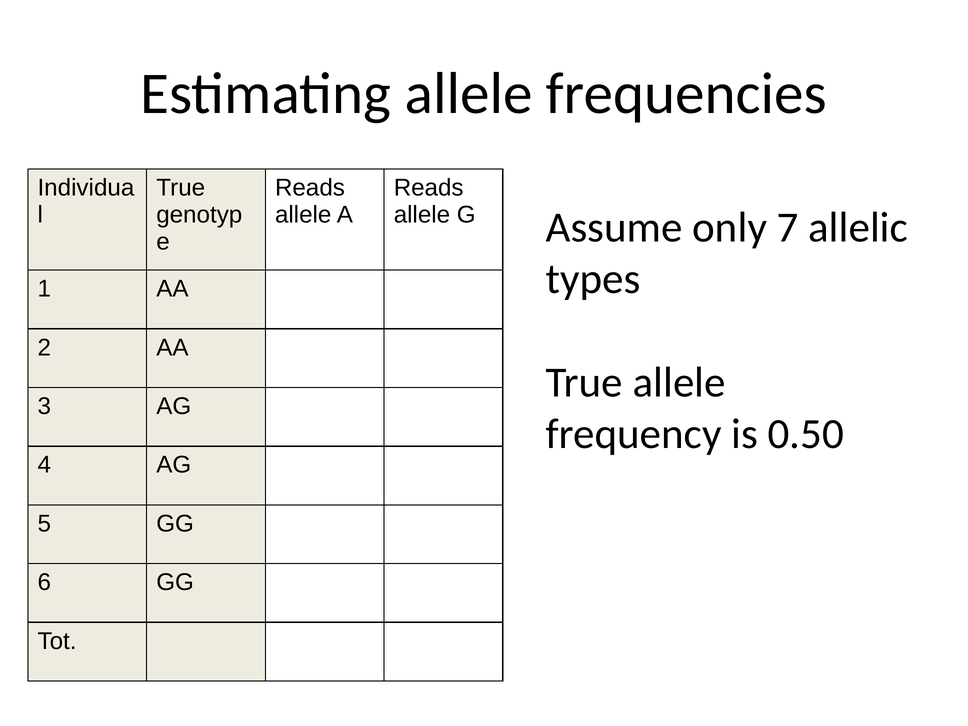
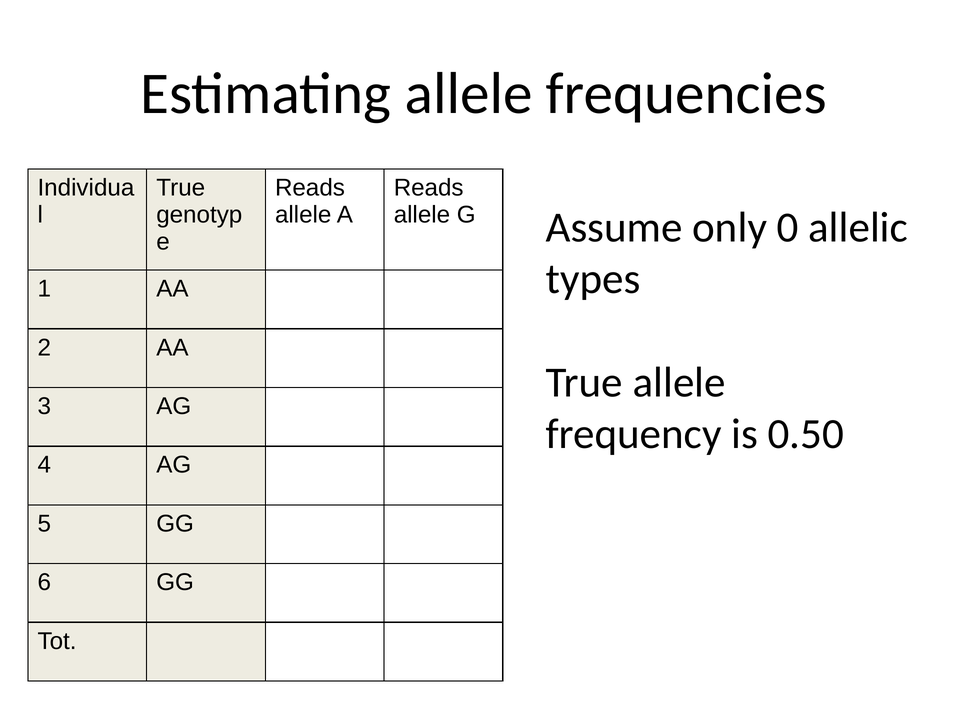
7: 7 -> 0
